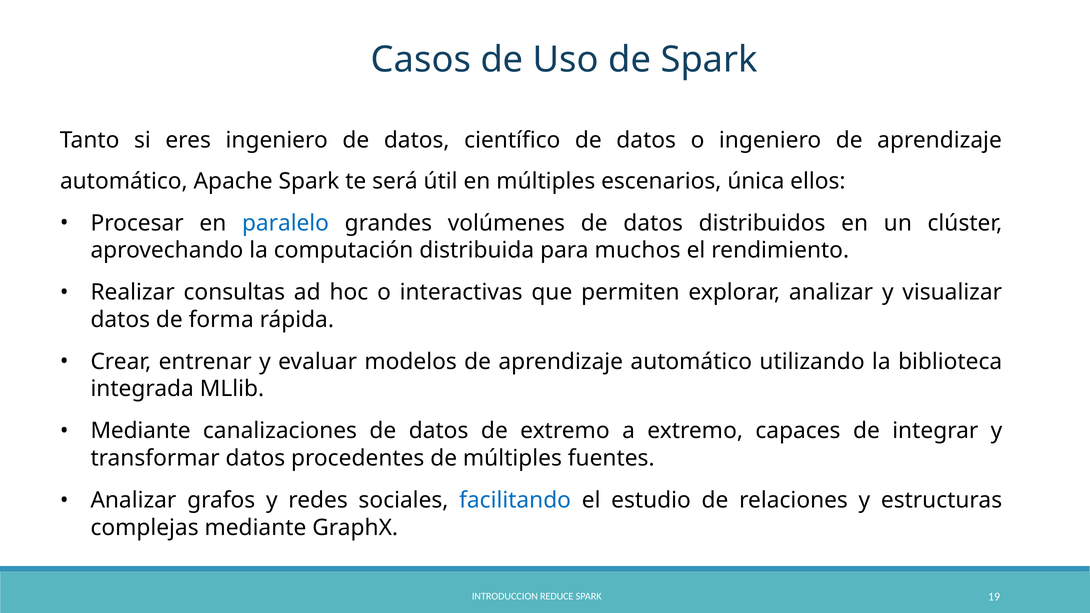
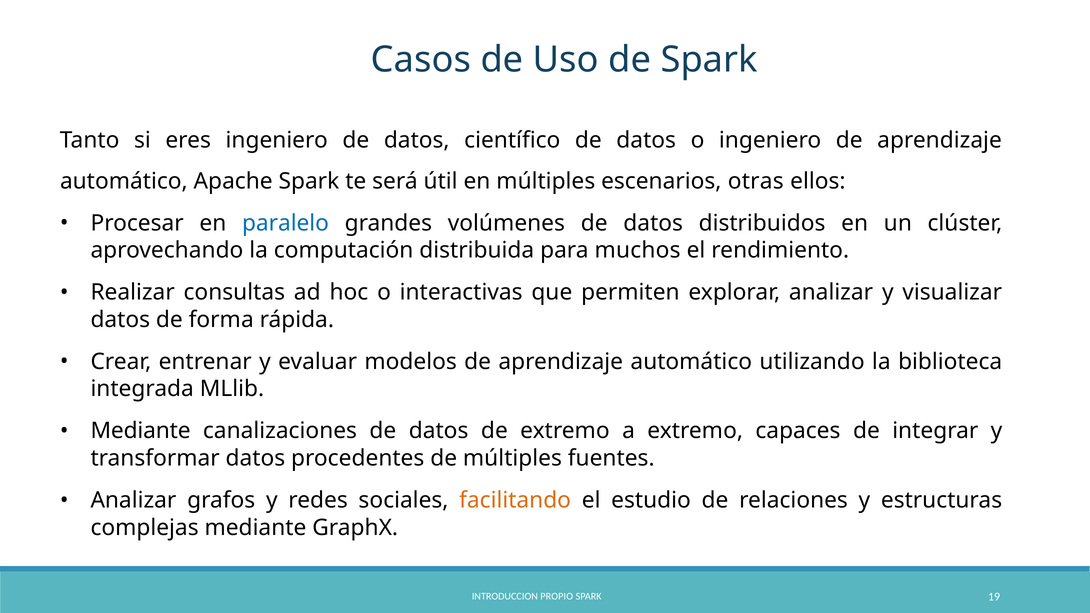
única: única -> otras
facilitando colour: blue -> orange
REDUCE: REDUCE -> PROPIO
